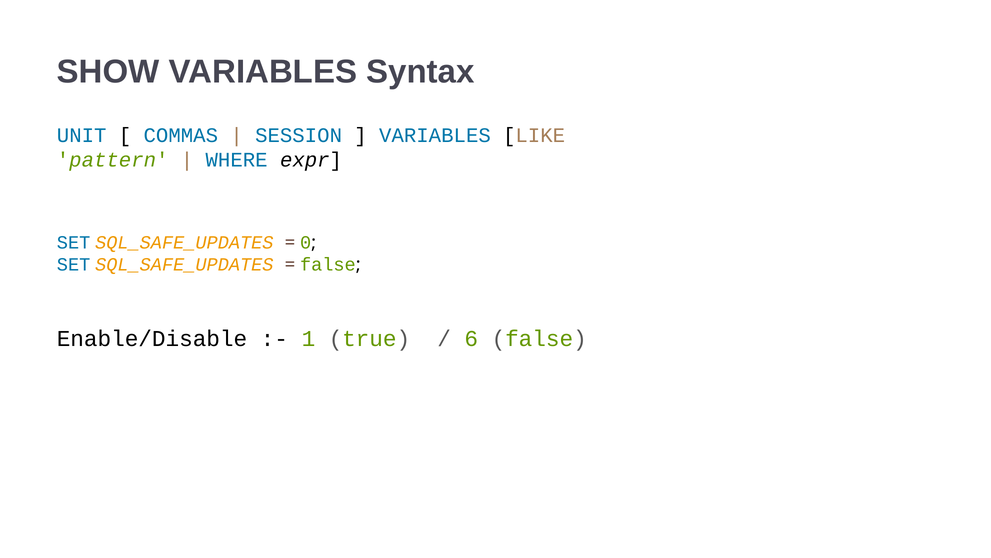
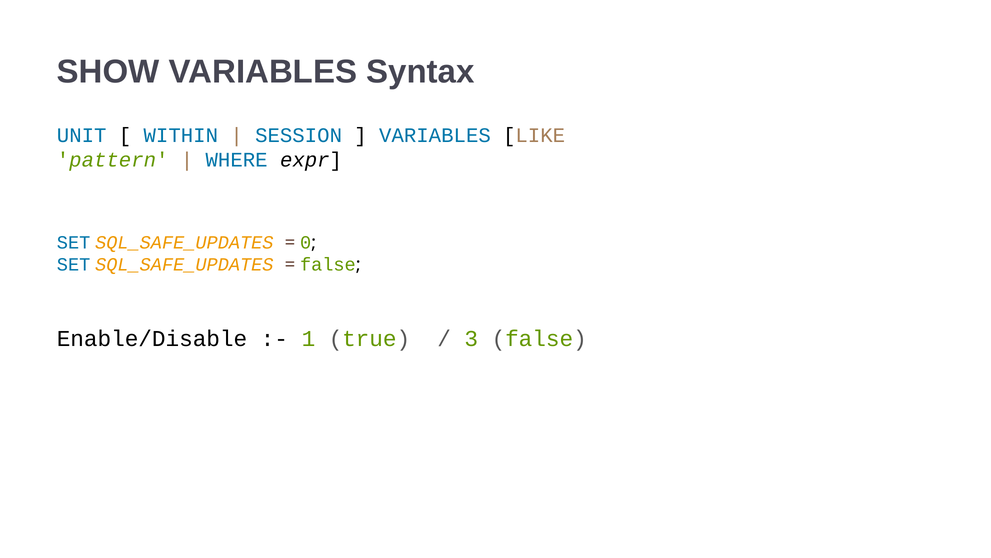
COMMAS: COMMAS -> WITHIN
6: 6 -> 3
